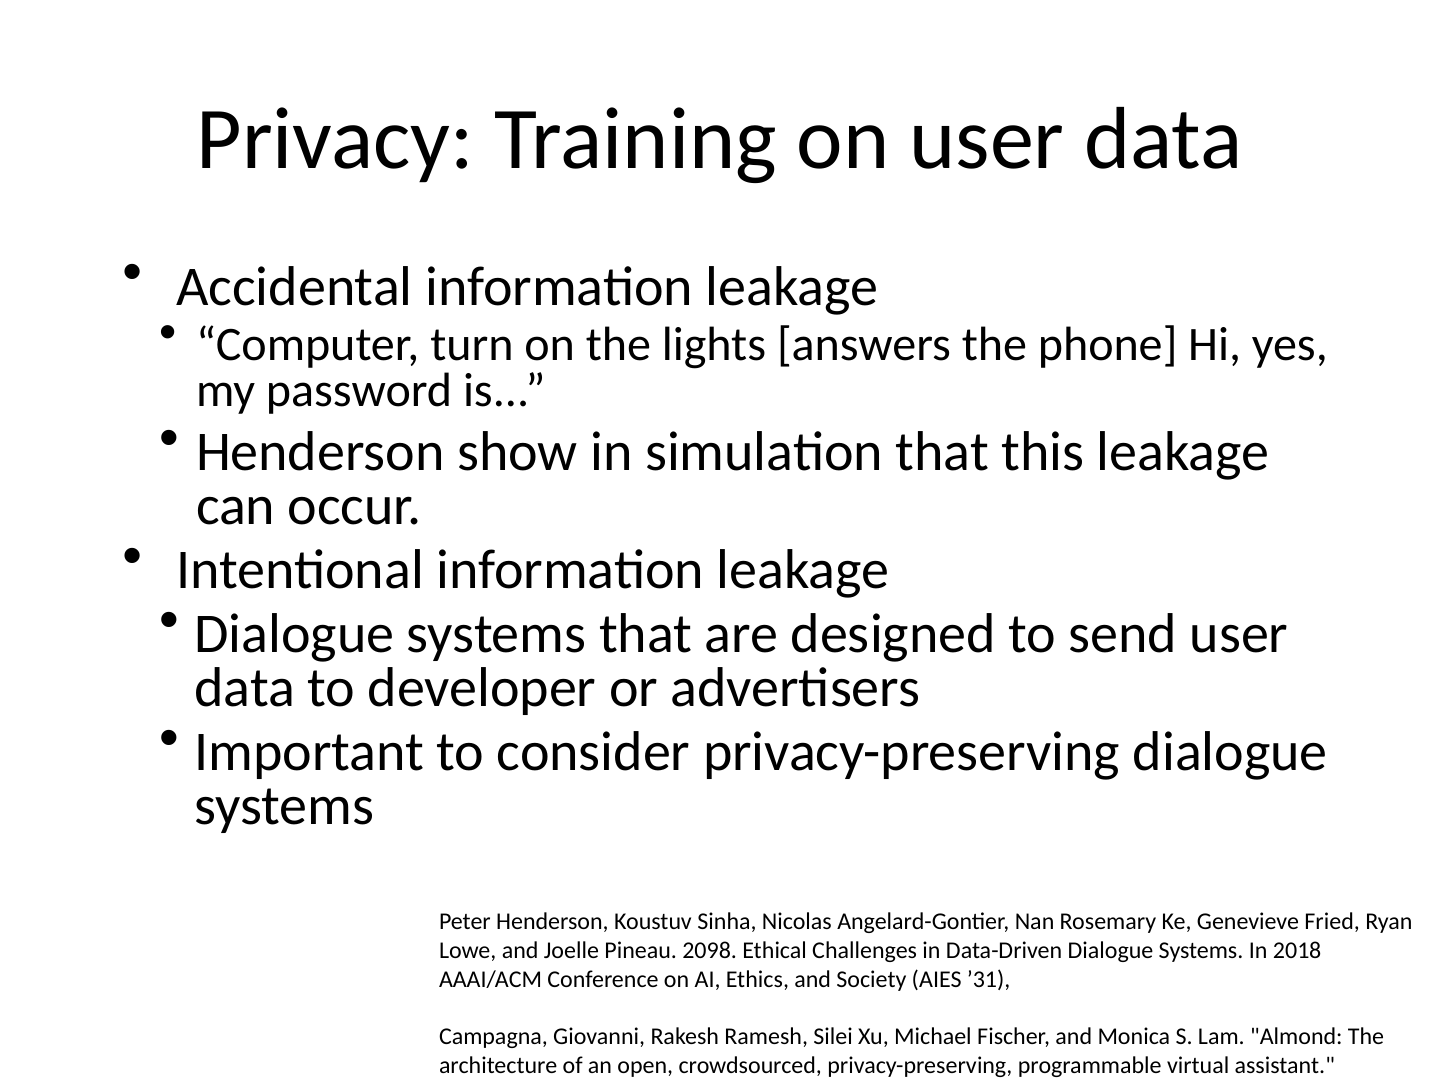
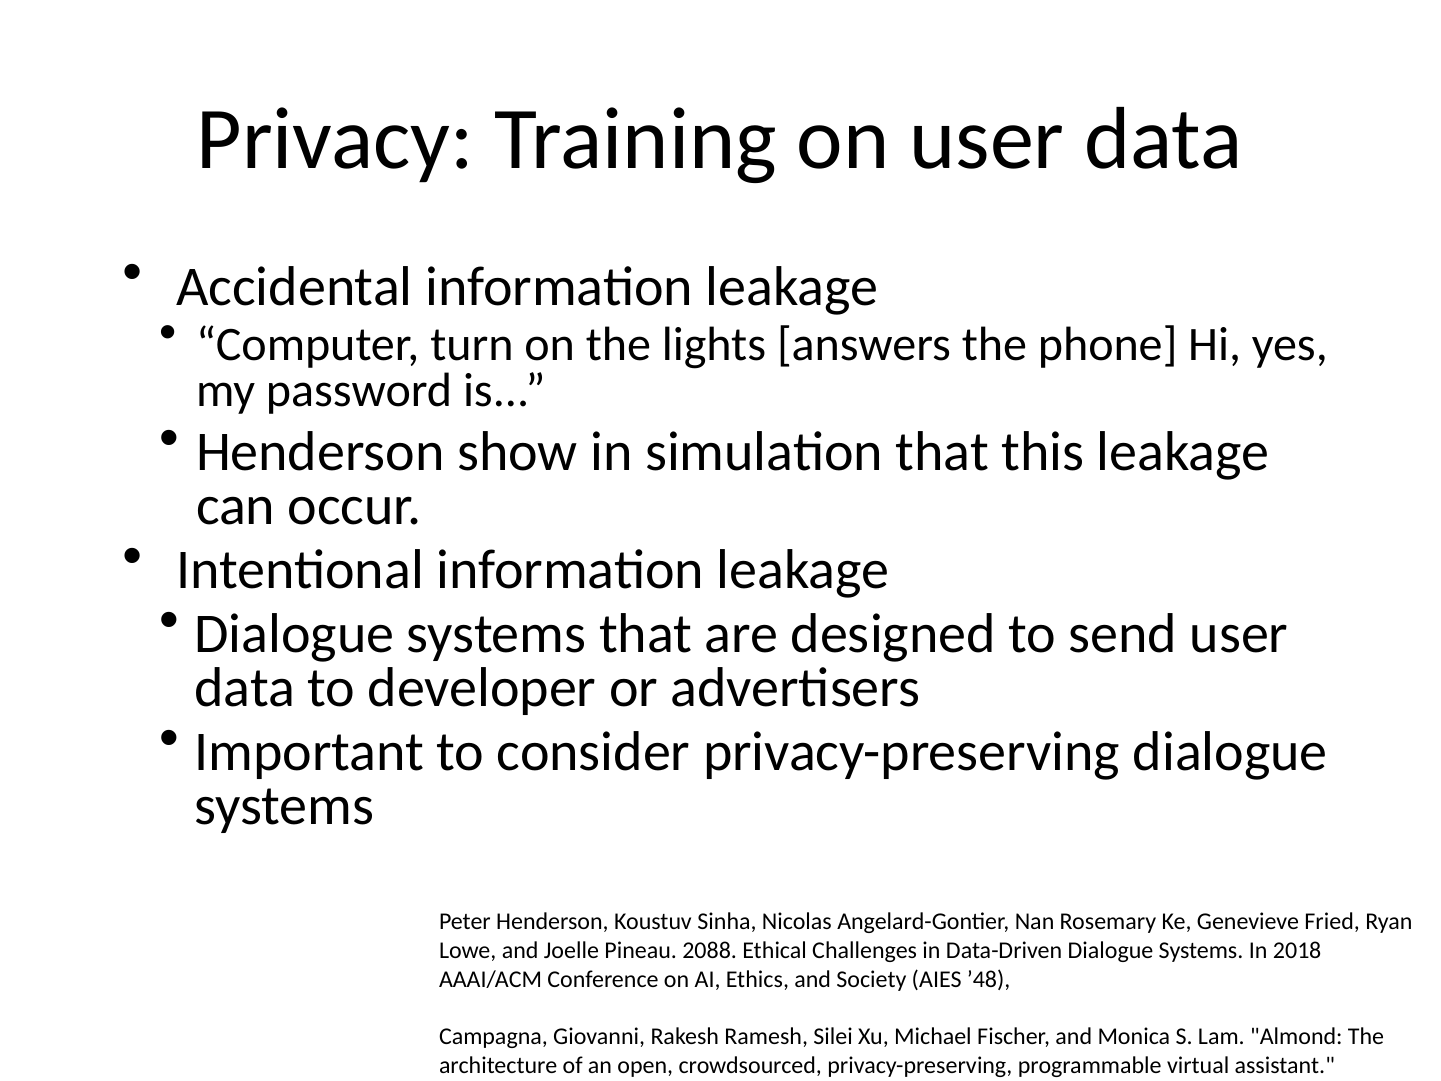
2098: 2098 -> 2088
’31: ’31 -> ’48
